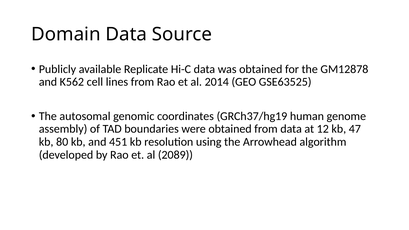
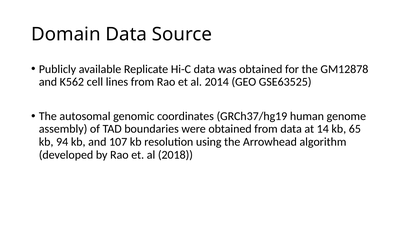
12: 12 -> 14
47: 47 -> 65
80: 80 -> 94
451: 451 -> 107
2089: 2089 -> 2018
